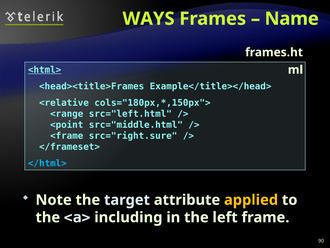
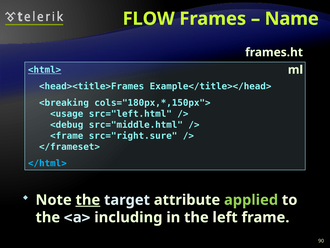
WAYS: WAYS -> FLOW
<relative: <relative -> <breaking
<range: <range -> <usage
<point: <point -> <debug
the at (88, 200) underline: none -> present
applied colour: yellow -> light green
